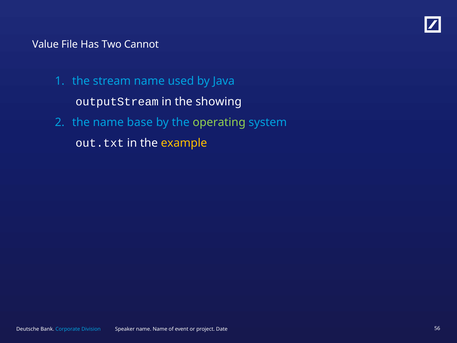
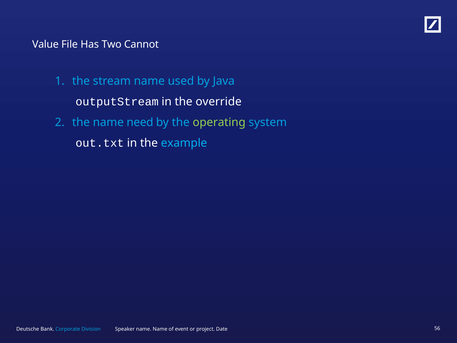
showing: showing -> override
base: base -> need
example colour: yellow -> light blue
